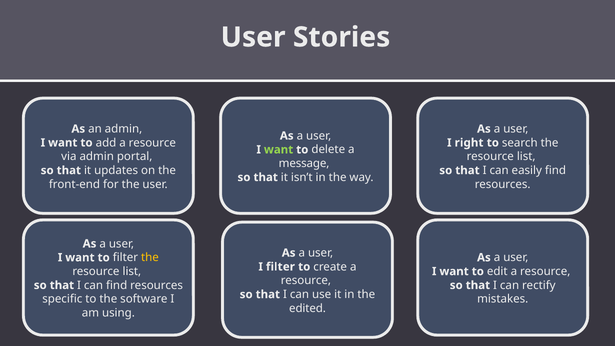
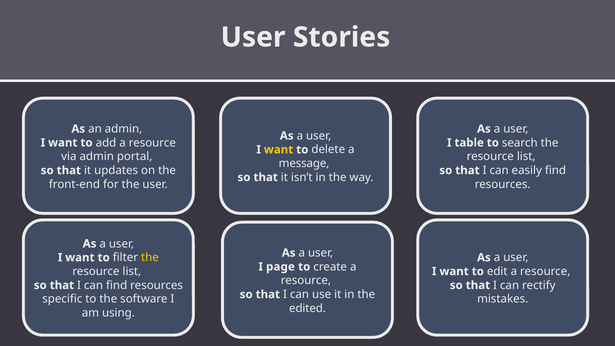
right: right -> table
want at (279, 150) colour: light green -> yellow
I filter: filter -> page
